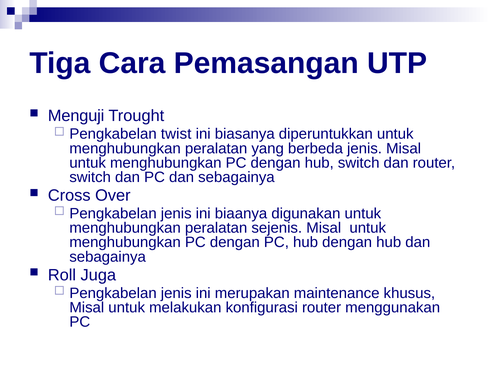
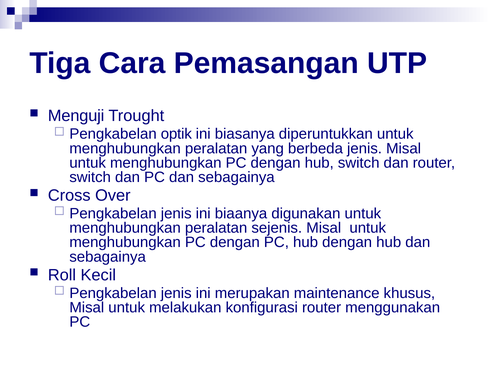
twist: twist -> optik
Juga: Juga -> Kecil
